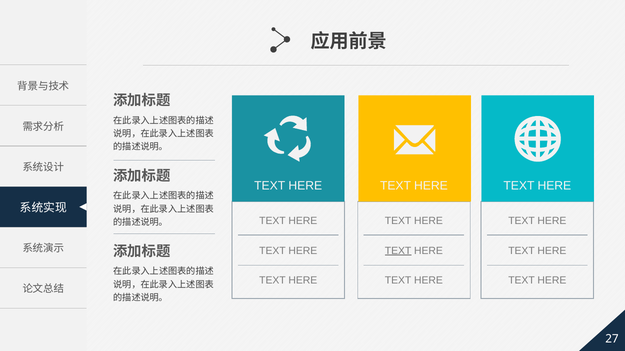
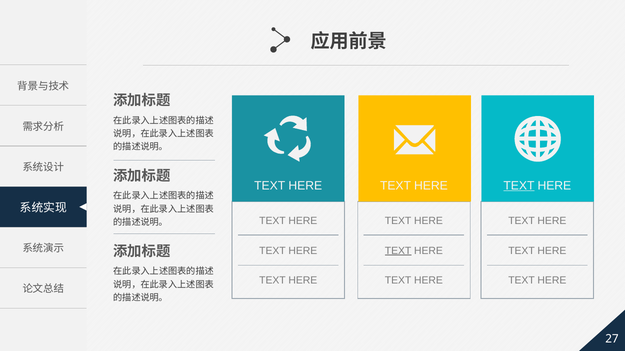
TEXT at (519, 186) underline: none -> present
